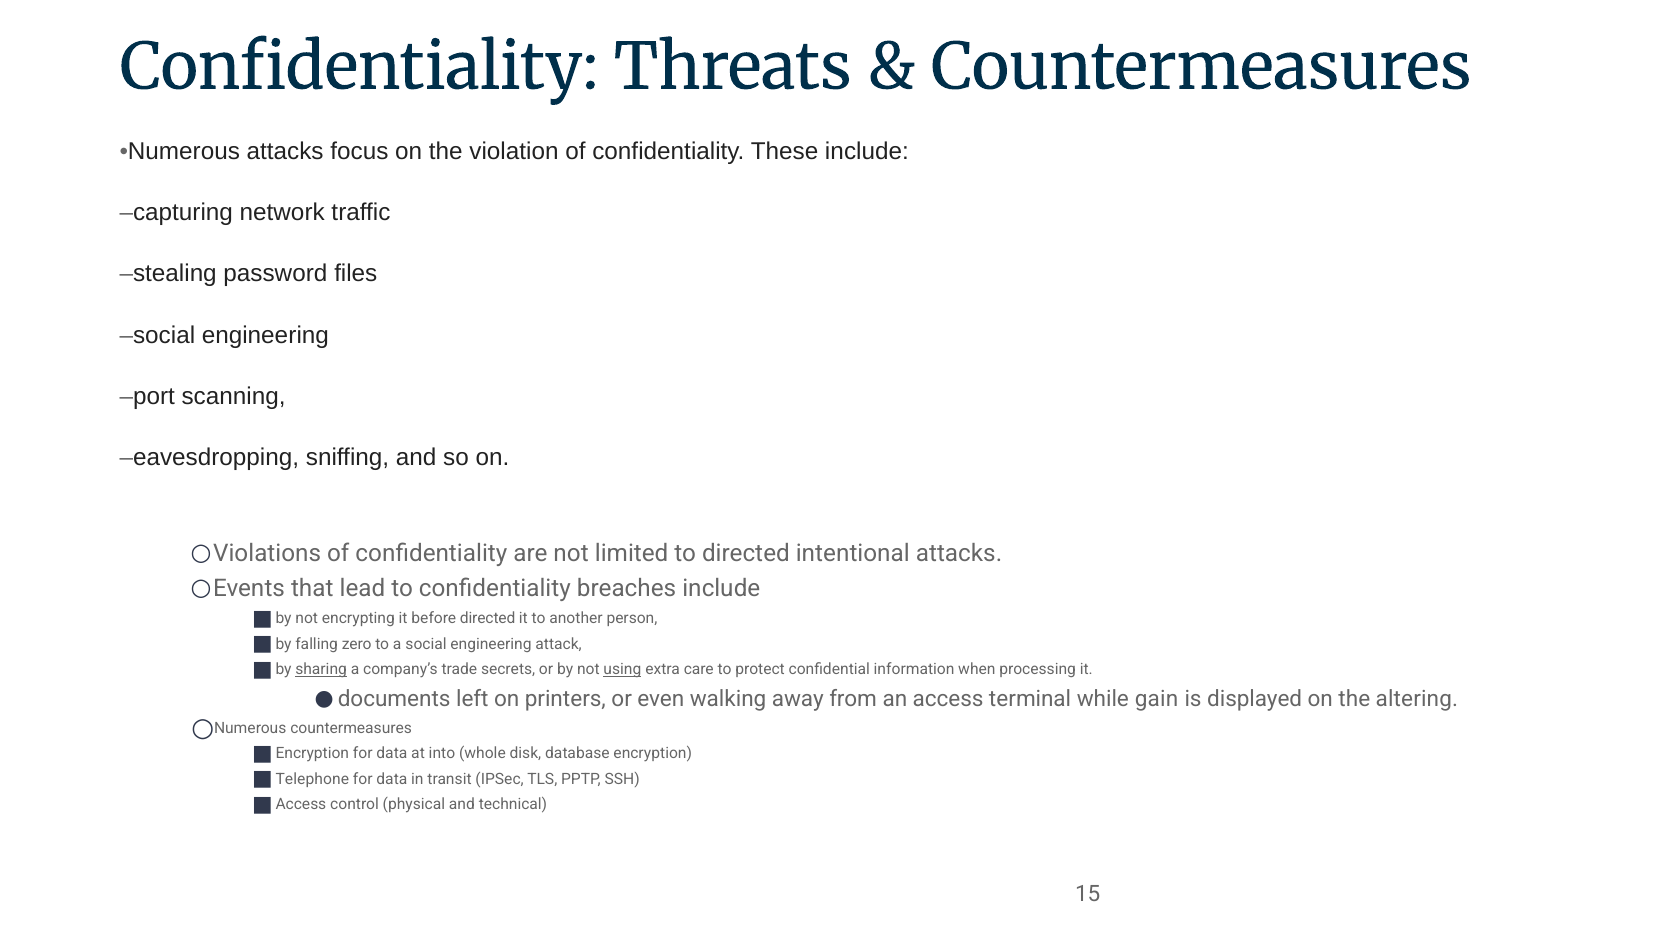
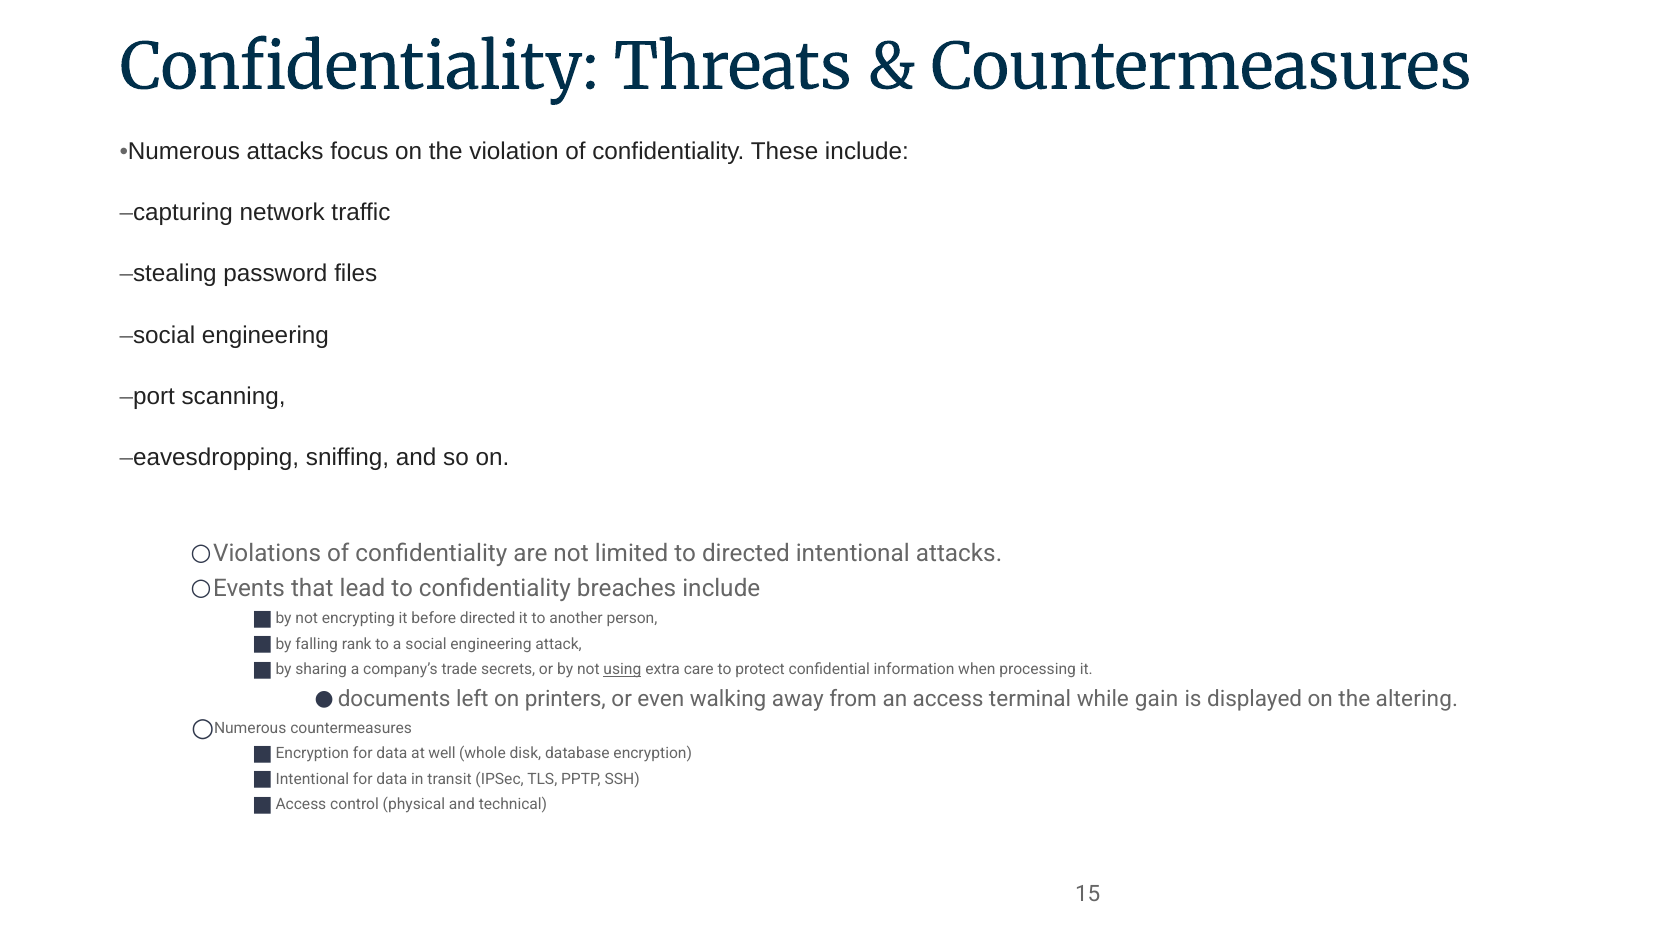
zero: zero -> rank
sharing underline: present -> none
into: into -> well
Telephone at (312, 779): Telephone -> Intentional
